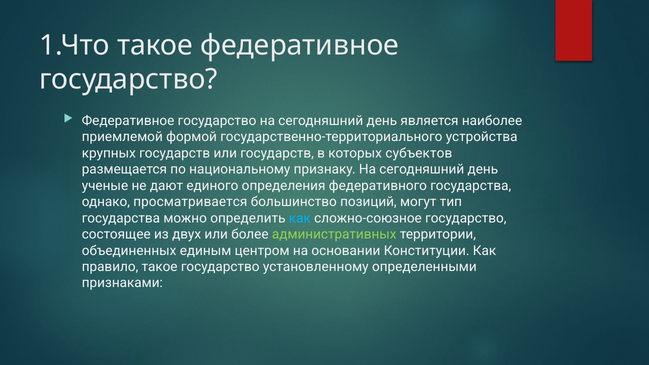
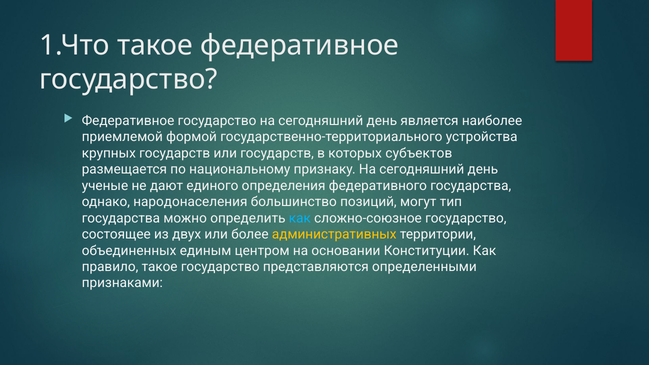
просматривается: просматривается -> народонаселения
административных colour: light green -> yellow
установленному: установленному -> представляются
